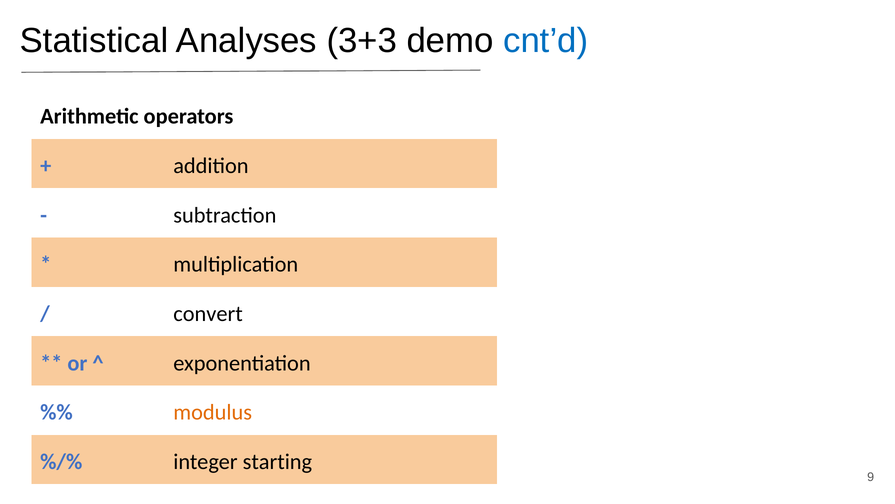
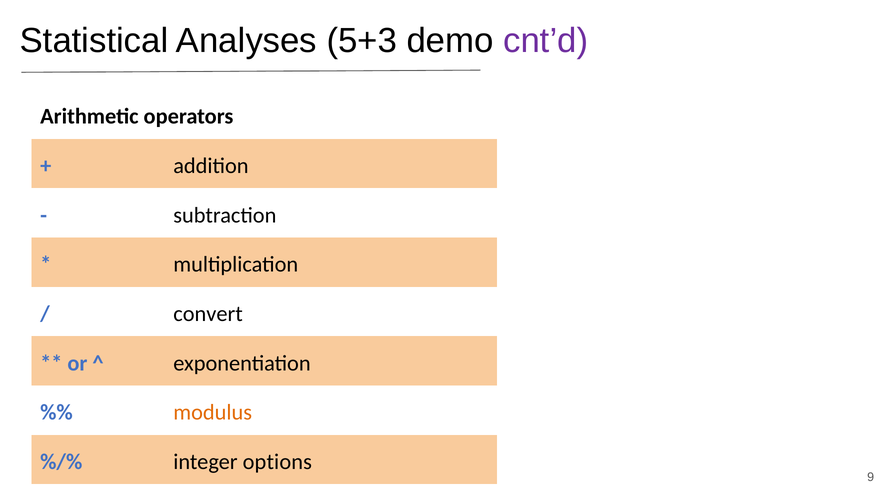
3+3: 3+3 -> 5+3
cnt’d colour: blue -> purple
starting: starting -> options
